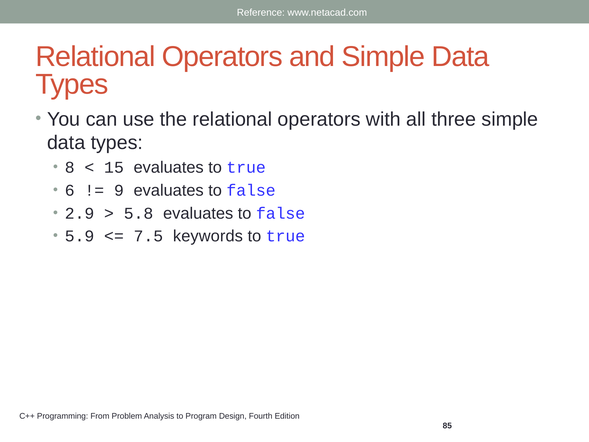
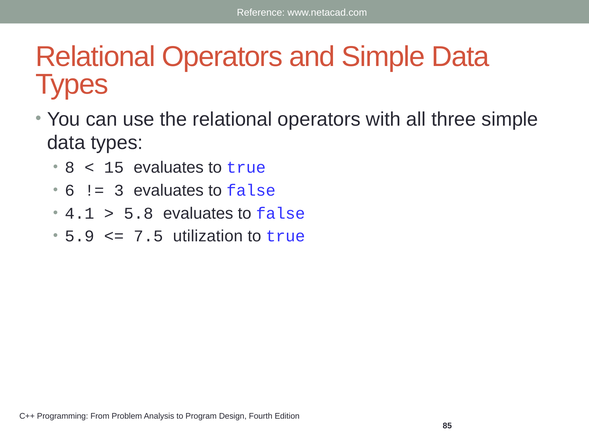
9: 9 -> 3
2.9: 2.9 -> 4.1
keywords: keywords -> utilization
